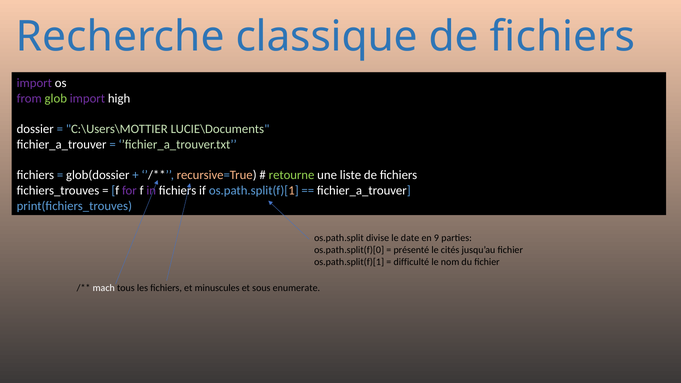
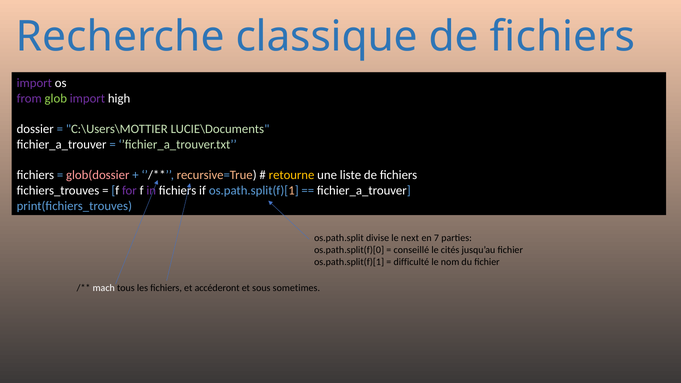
glob(dossier colour: white -> pink
retourne colour: light green -> yellow
date: date -> next
9: 9 -> 7
présenté: présenté -> conseillé
minuscules: minuscules -> accéderont
enumerate: enumerate -> sometimes
